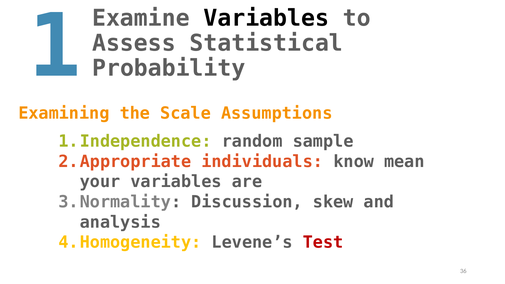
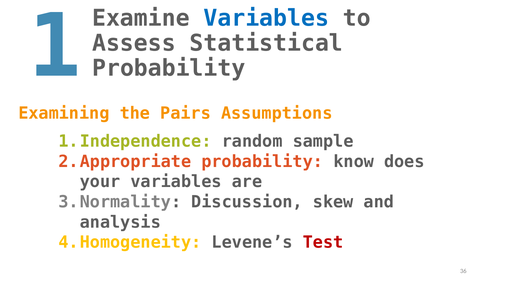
Variables at (266, 18) colour: black -> blue
Scale: Scale -> Pairs
individuals at (262, 162): individuals -> probability
mean: mean -> does
